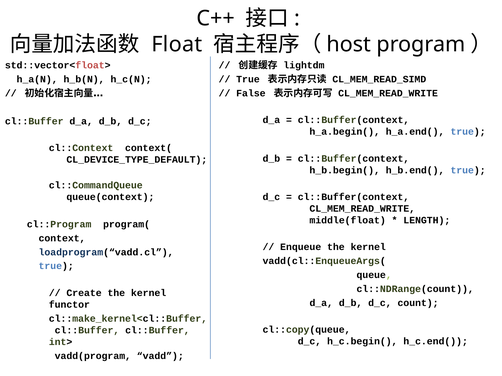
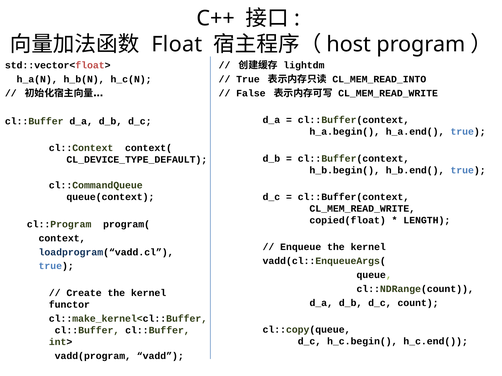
CL_MEM_READ_SIMD: CL_MEM_READ_SIMD -> CL_MEM_READ_INTO
middle(float: middle(float -> copied(float
